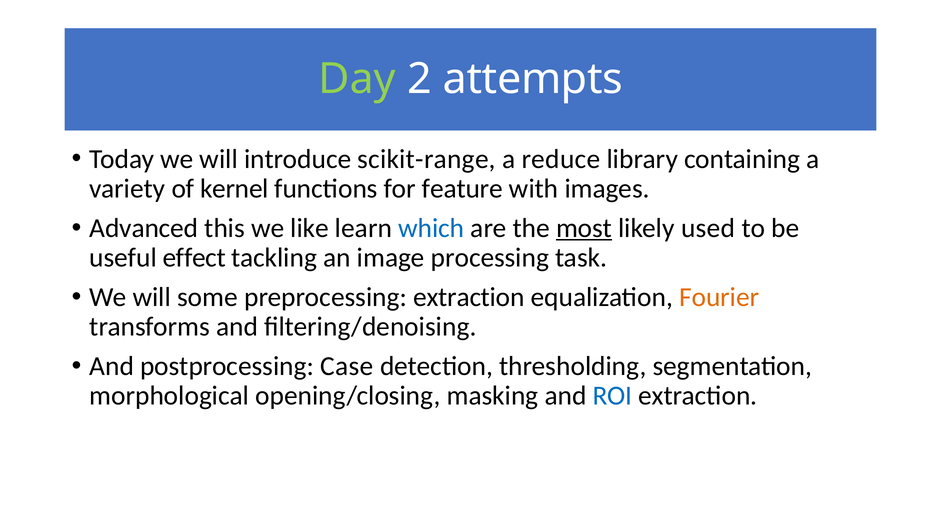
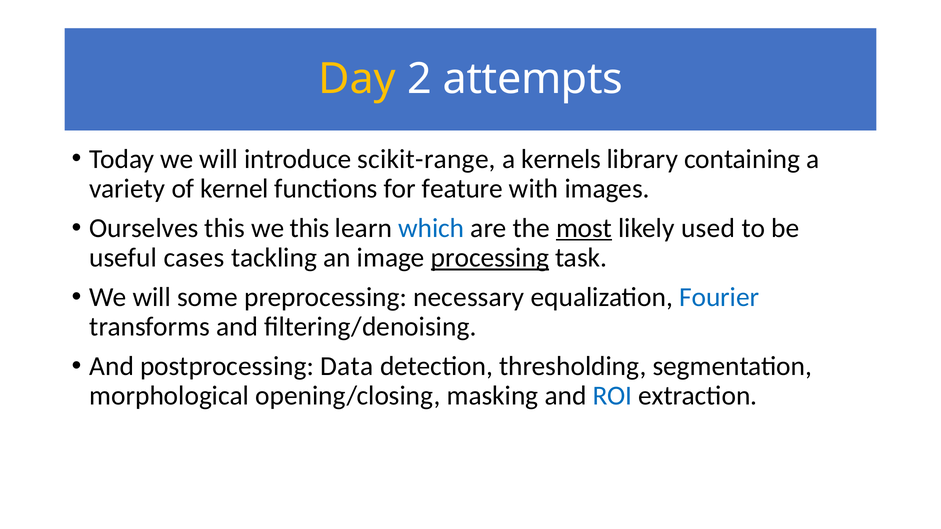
Day colour: light green -> yellow
reduce: reduce -> kernels
Advanced: Advanced -> Ourselves
we like: like -> this
effect: effect -> cases
processing underline: none -> present
preprocessing extraction: extraction -> necessary
Fourier colour: orange -> blue
Case: Case -> Data
